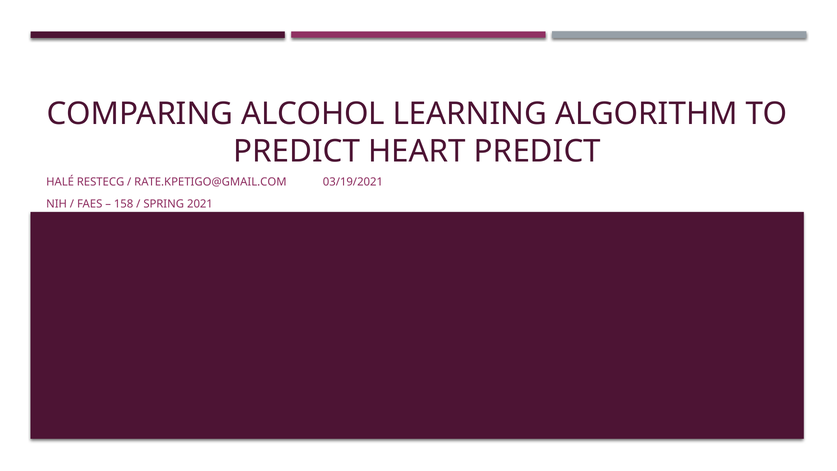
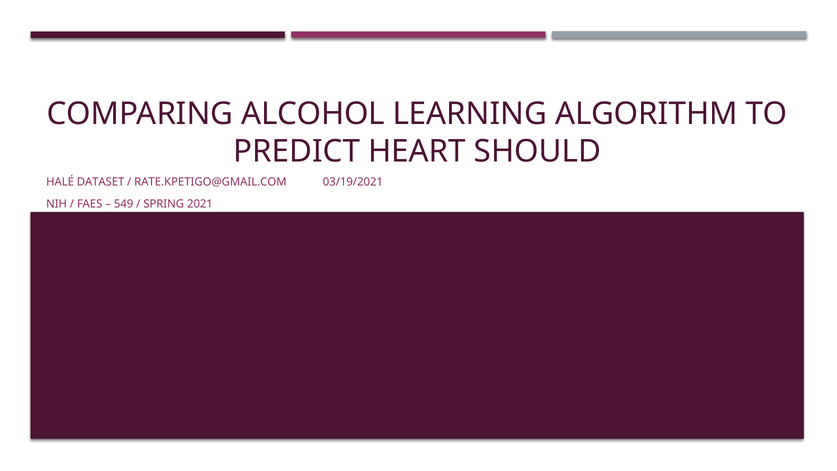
HEART PREDICT: PREDICT -> SHOULD
RESTECG: RESTECG -> DATASET
158: 158 -> 549
